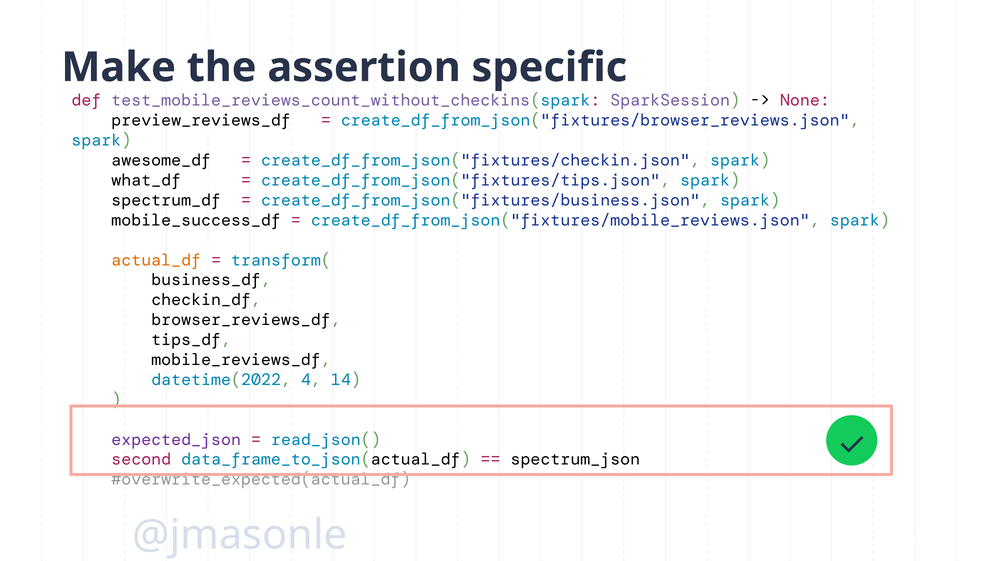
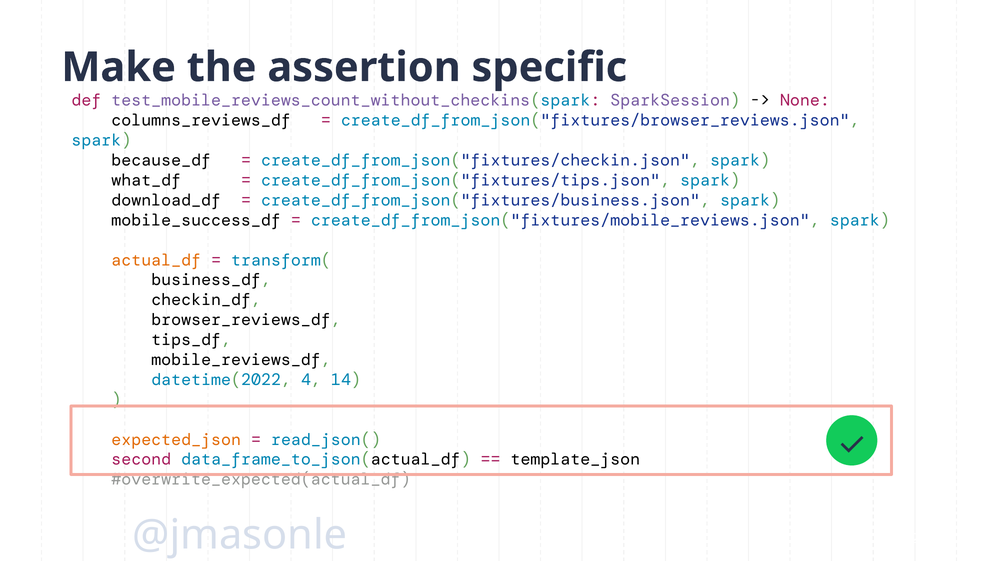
preview_reviews_df: preview_reviews_df -> columns_reviews_df
awesome_df: awesome_df -> because_df
spectrum_df: spectrum_df -> download_df
expected_json colour: purple -> orange
spectrum_json: spectrum_json -> template_json
